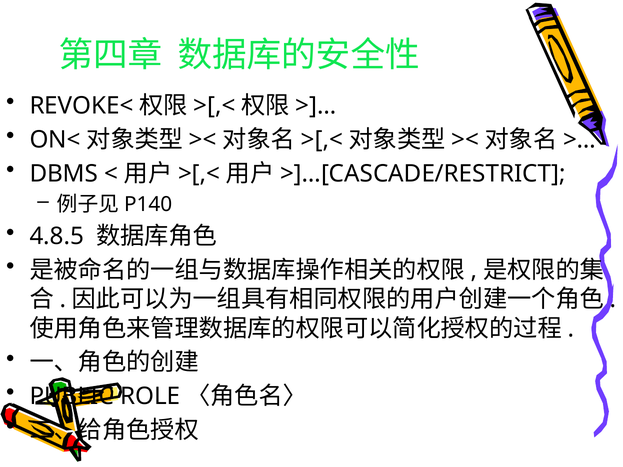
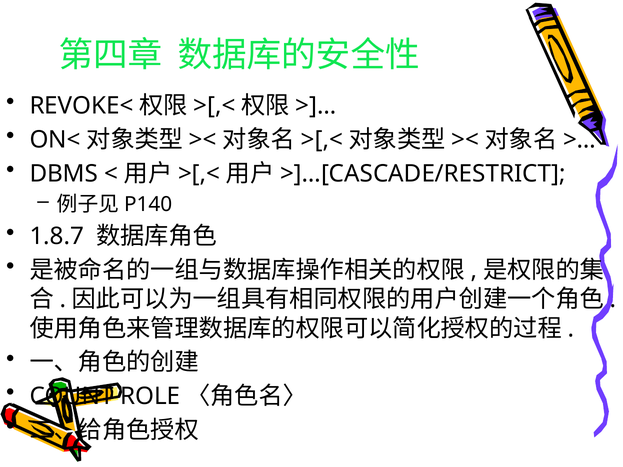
4.8.5: 4.8.5 -> 1.8.7
PUBLIC: PUBLIC -> COUNT
